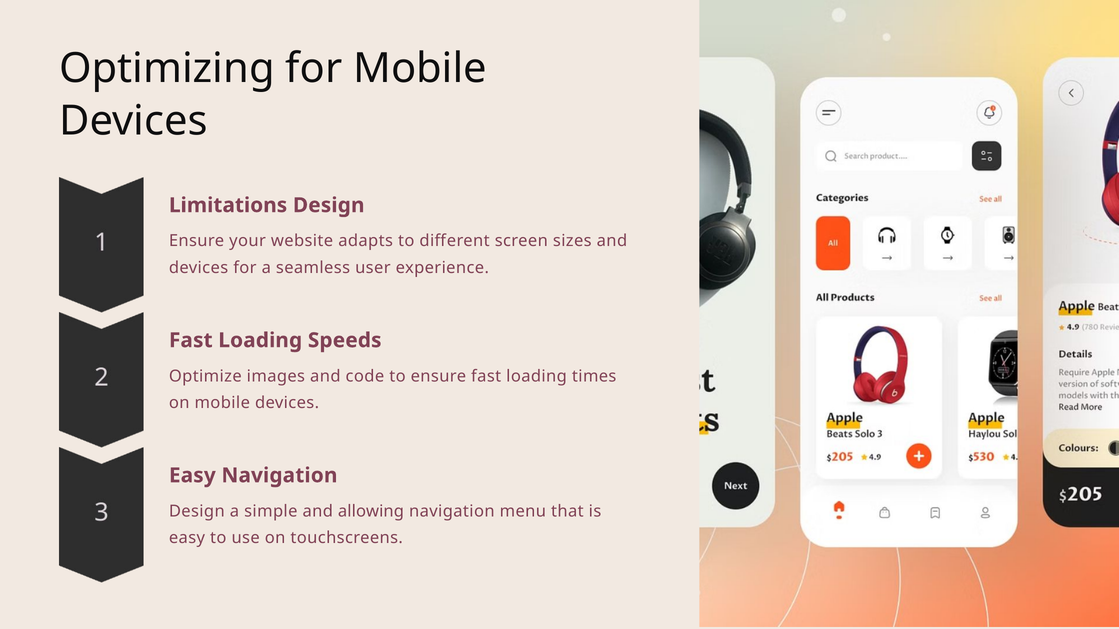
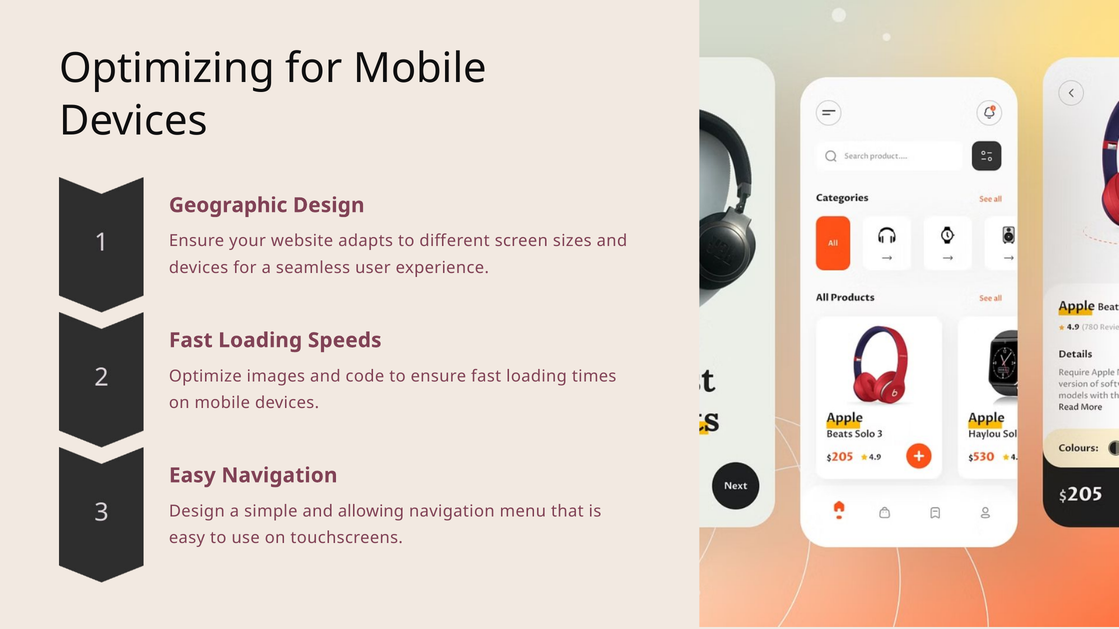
Limitations: Limitations -> Geographic
